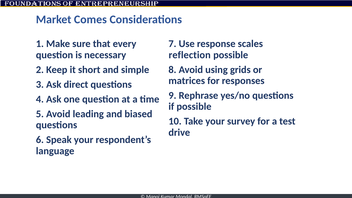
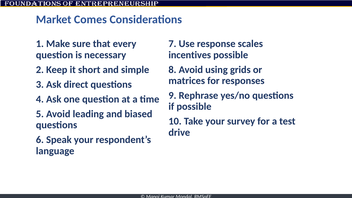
reflection: reflection -> incentives
